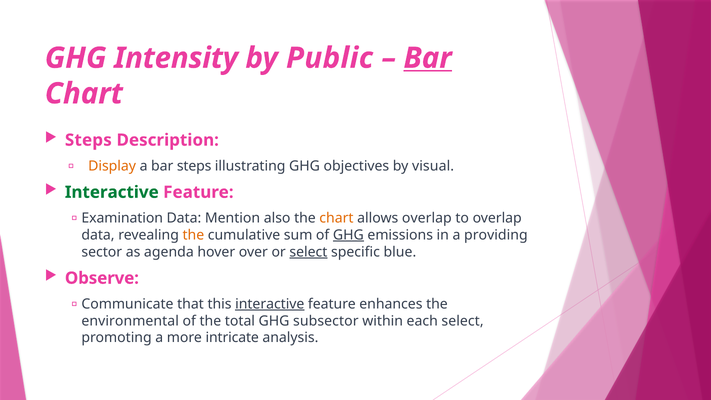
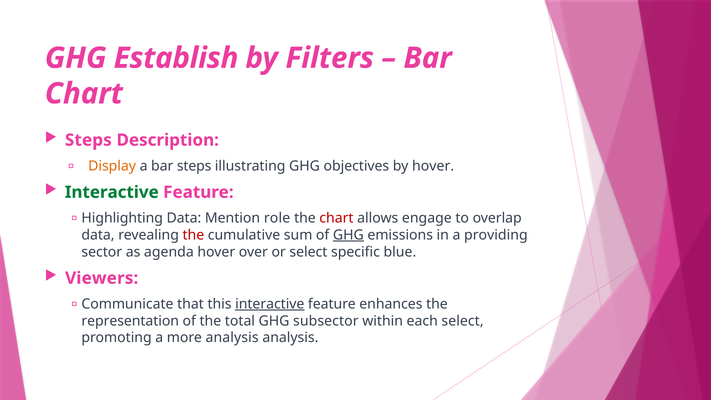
Intensity: Intensity -> Establish
Public: Public -> Filters
Bar at (428, 58) underline: present -> none
by visual: visual -> hover
Examination: Examination -> Highlighting
also: also -> role
chart at (336, 218) colour: orange -> red
allows overlap: overlap -> engage
the at (193, 235) colour: orange -> red
select at (308, 252) underline: present -> none
Observe: Observe -> Viewers
environmental: environmental -> representation
more intricate: intricate -> analysis
